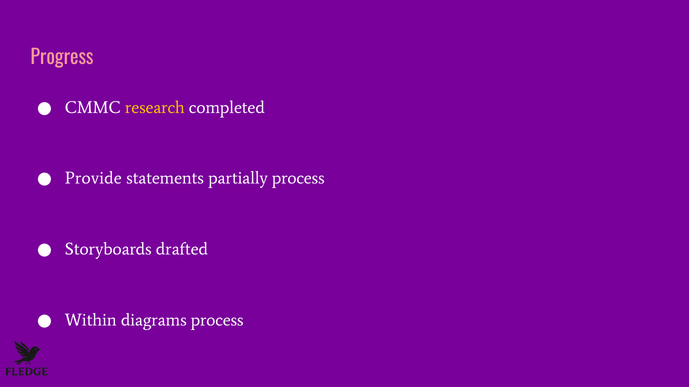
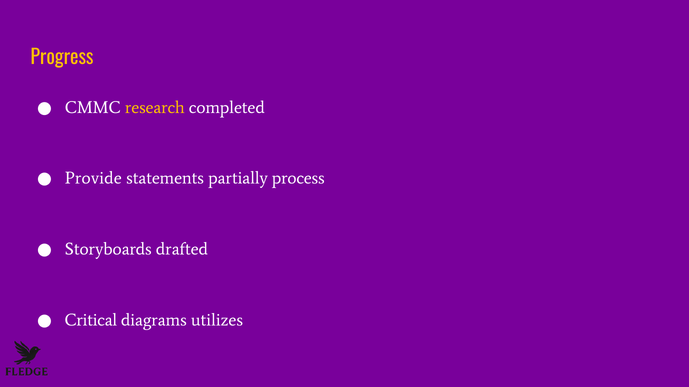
Progress colour: pink -> yellow
Within: Within -> Critical
diagrams process: process -> utilizes
